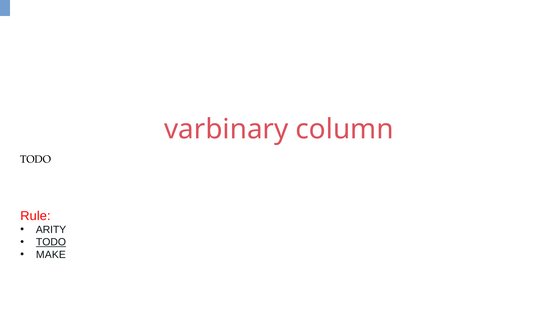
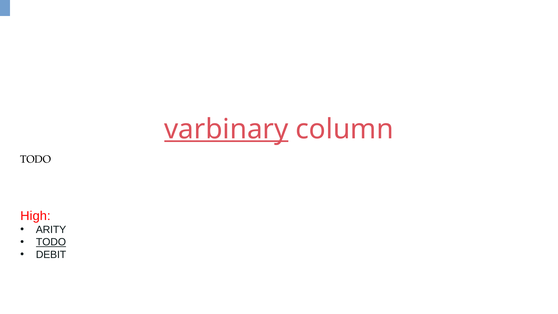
varbinary underline: none -> present
Rule: Rule -> High
MAKE: MAKE -> DEBIT
